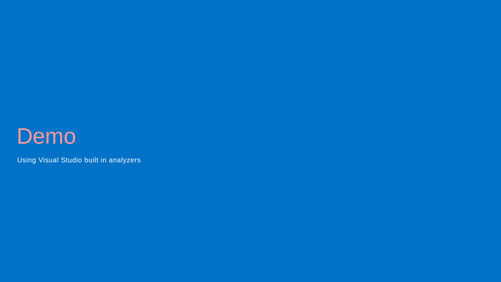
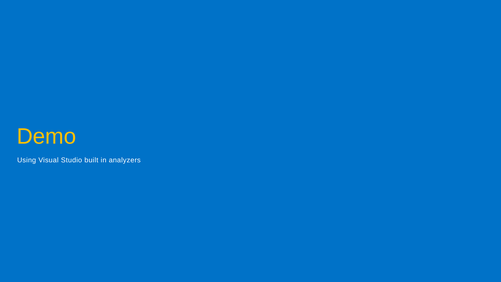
Demo colour: pink -> yellow
